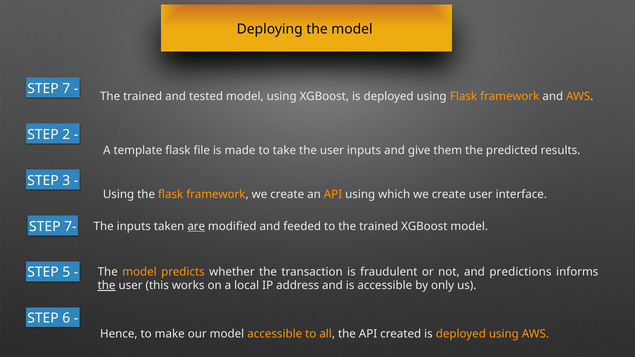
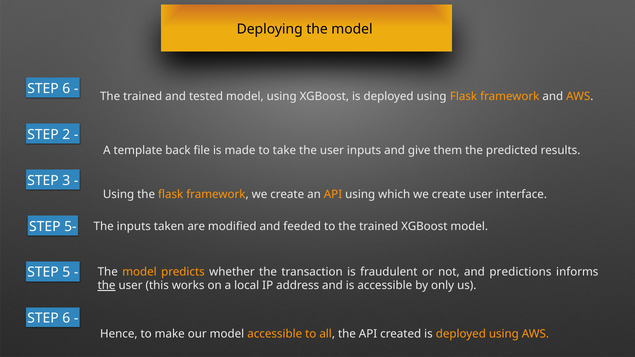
7 at (66, 89): 7 -> 6
template flask: flask -> back
7-: 7- -> 5-
are underline: present -> none
